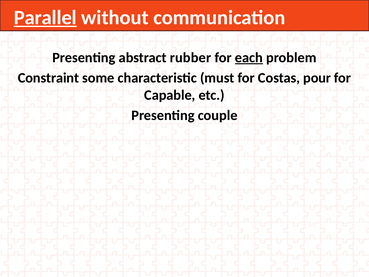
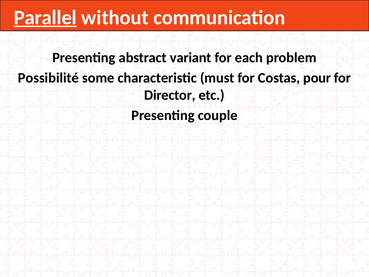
rubber: rubber -> variant
each underline: present -> none
Constraint: Constraint -> Possibilité
Capable: Capable -> Director
